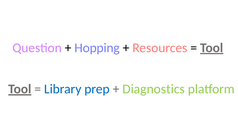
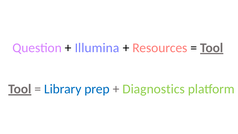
Hopping: Hopping -> Illumina
